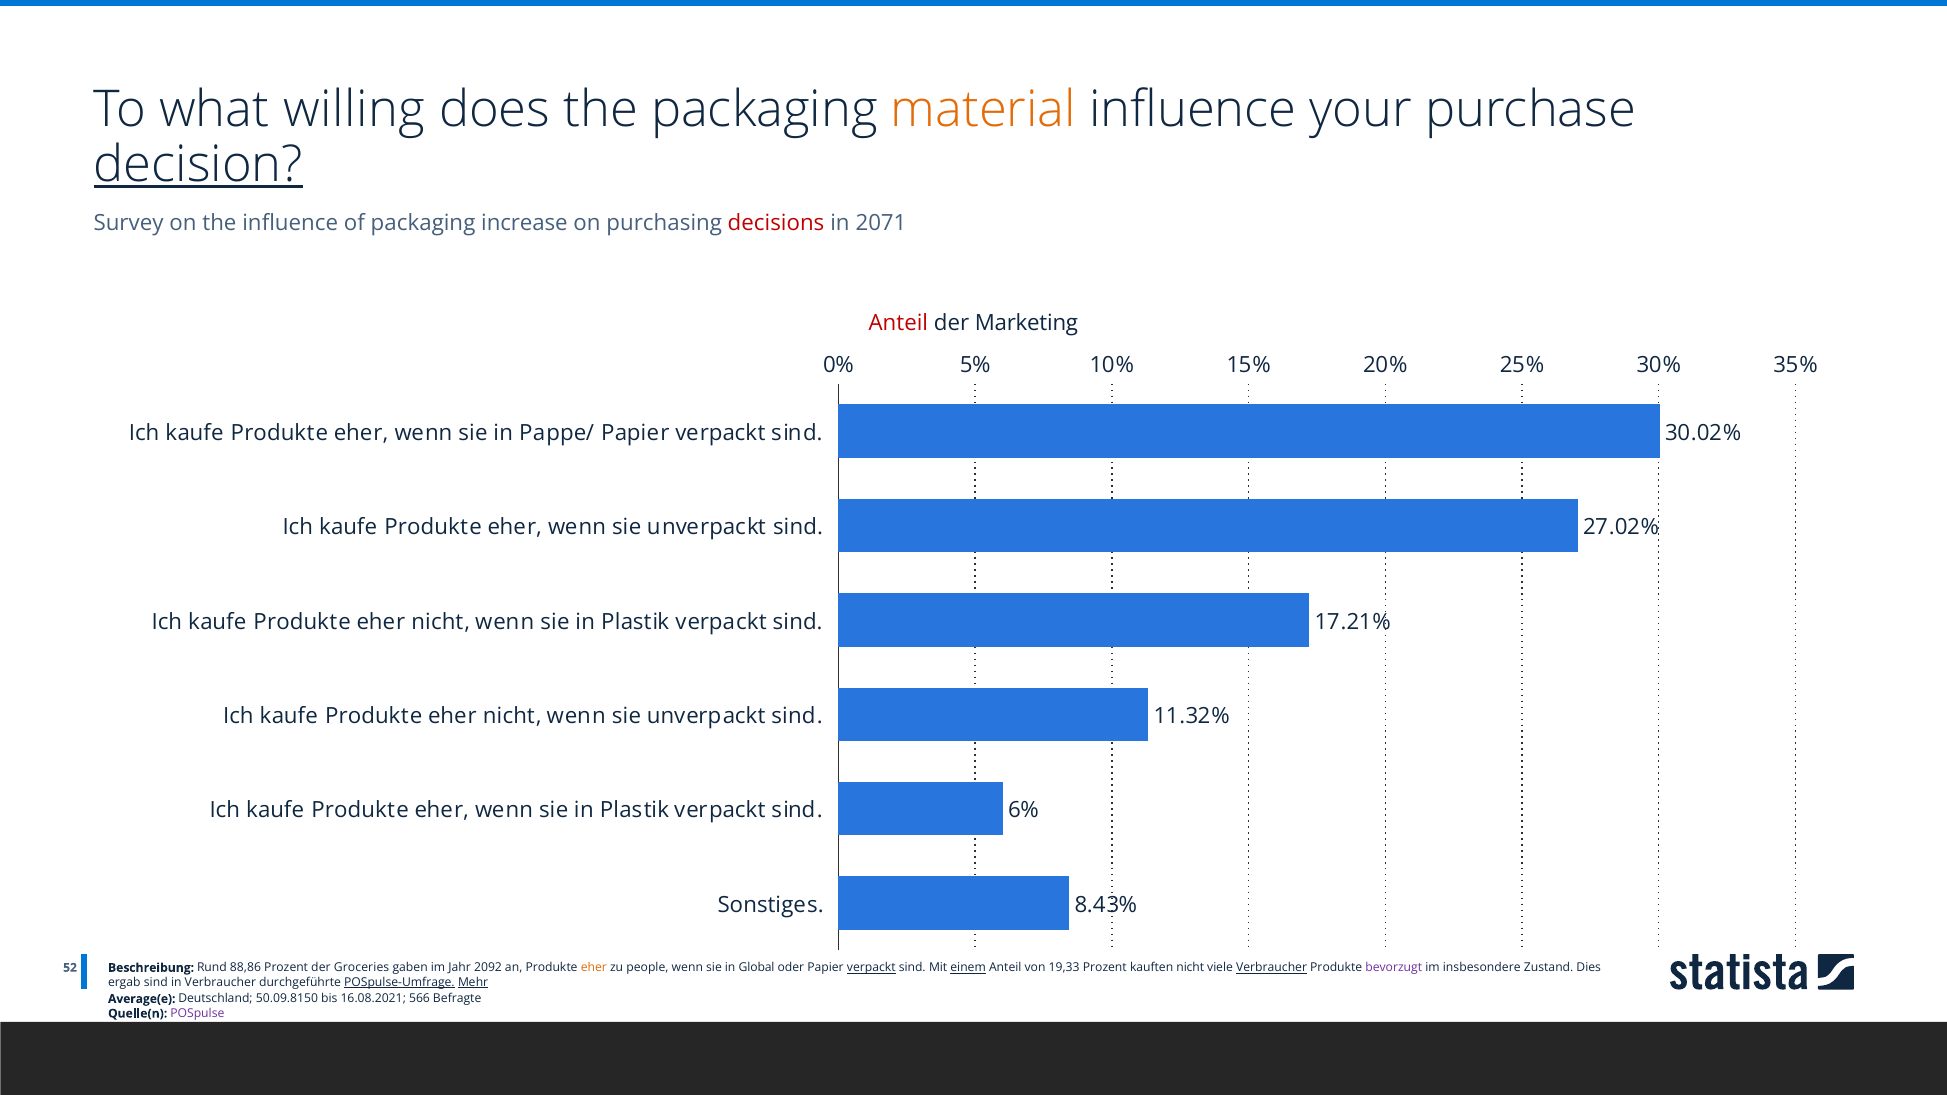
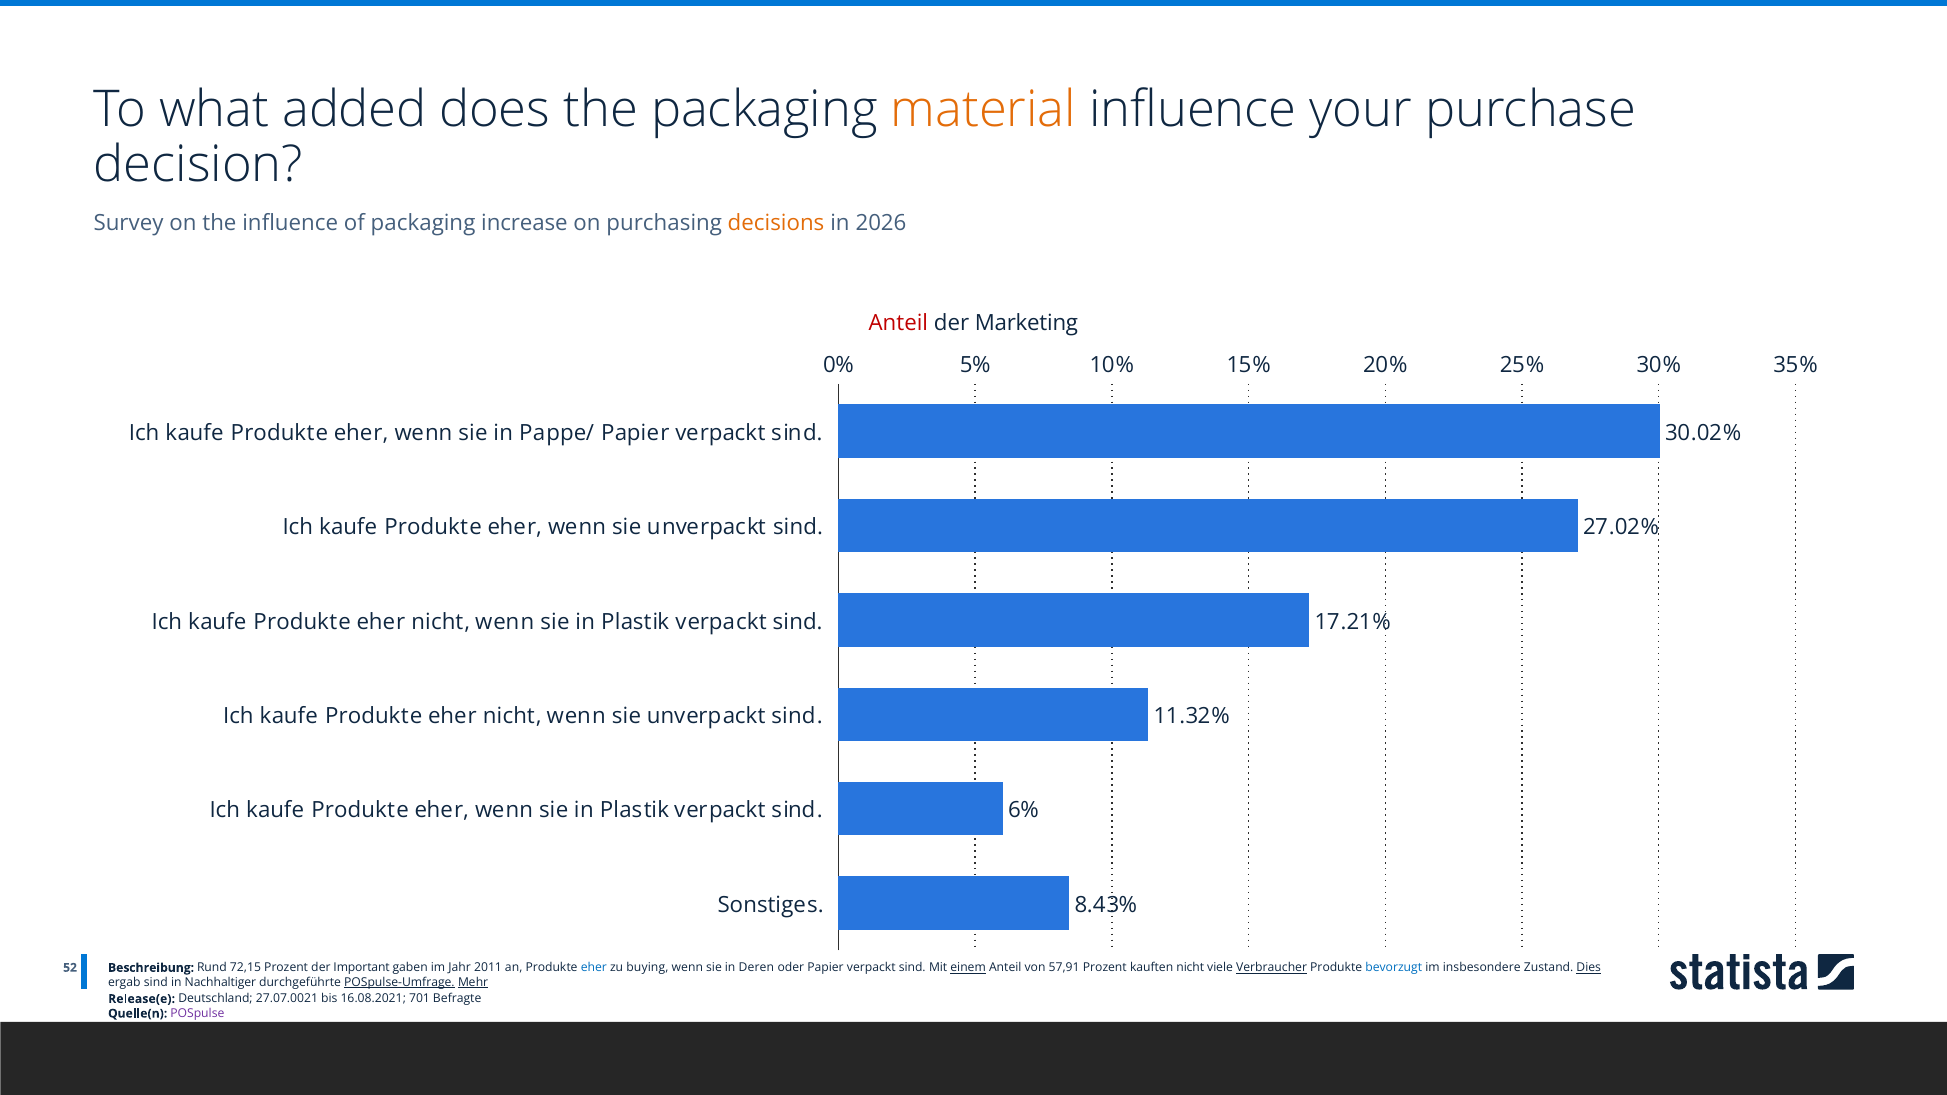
willing: willing -> added
decision underline: present -> none
decisions colour: red -> orange
2071: 2071 -> 2026
88,86: 88,86 -> 72,15
Groceries: Groceries -> Important
2092: 2092 -> 2011
eher at (594, 968) colour: orange -> blue
people: people -> buying
Global: Global -> Deren
verpackt at (871, 968) underline: present -> none
19,33: 19,33 -> 57,91
bevorzugt colour: purple -> blue
Dies underline: none -> present
in Verbraucher: Verbraucher -> Nachhaltiger
Average(e: Average(e -> Release(e
50.09.8150: 50.09.8150 -> 27.07.0021
566: 566 -> 701
